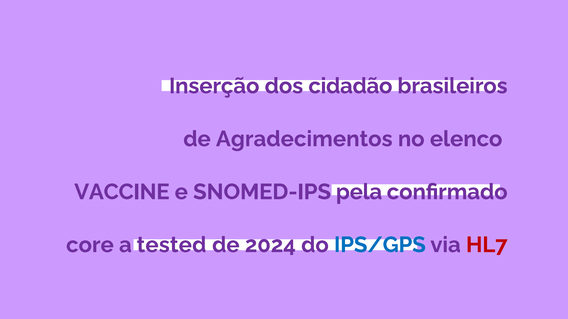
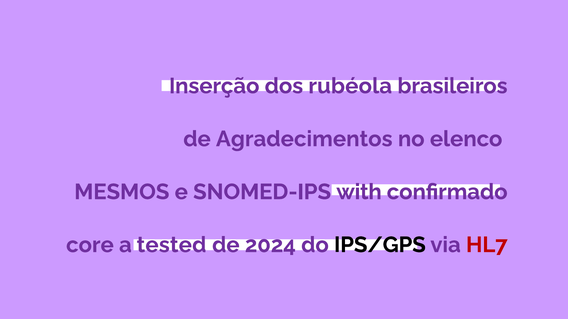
cidadão: cidadão -> rubéola
VACCINE: VACCINE -> MESMOS
pela: pela -> with
IPS/GPS colour: blue -> black
